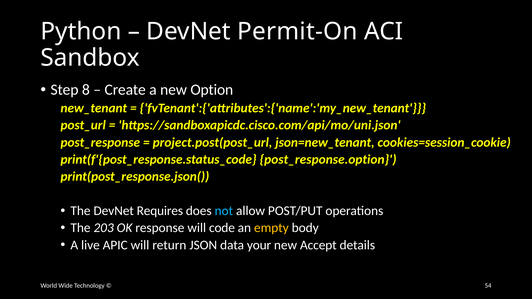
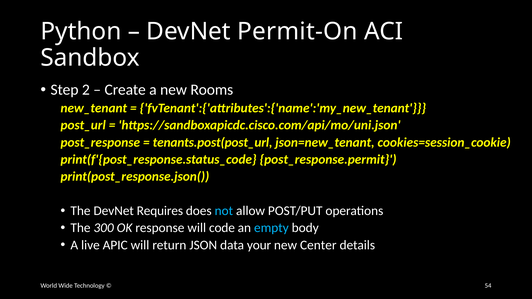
8: 8 -> 2
Option: Option -> Rooms
project.post(post_url: project.post(post_url -> tenants.post(post_url
post_response.option: post_response.option -> post_response.permit
203: 203 -> 300
empty colour: yellow -> light blue
Accept: Accept -> Center
